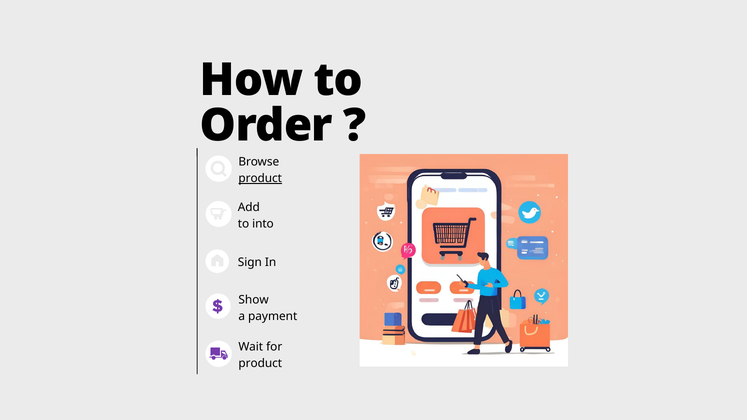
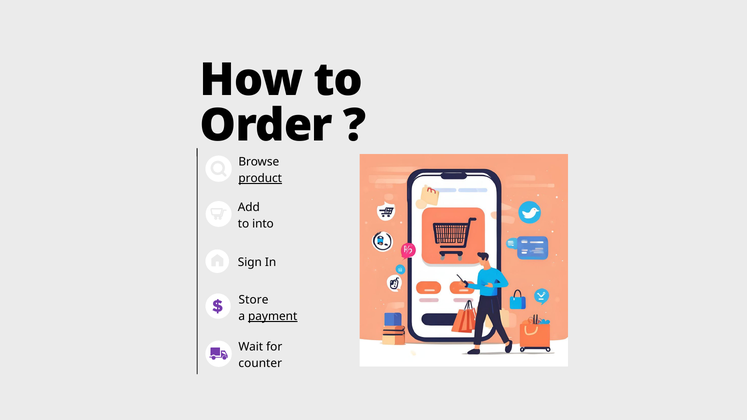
Show: Show -> Store
payment underline: none -> present
product at (260, 364): product -> counter
